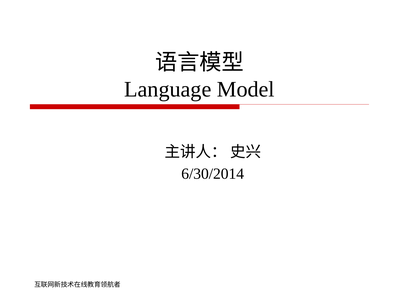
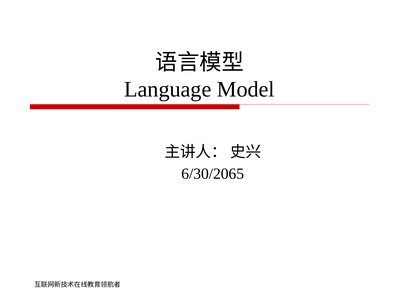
6/30/2014: 6/30/2014 -> 6/30/2065
